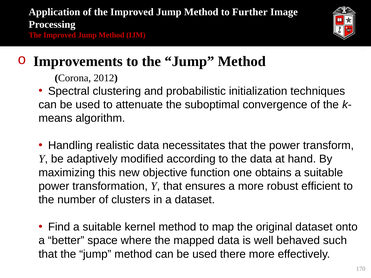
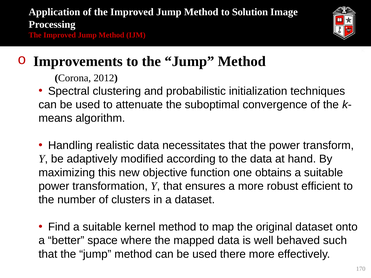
Further: Further -> Solution
